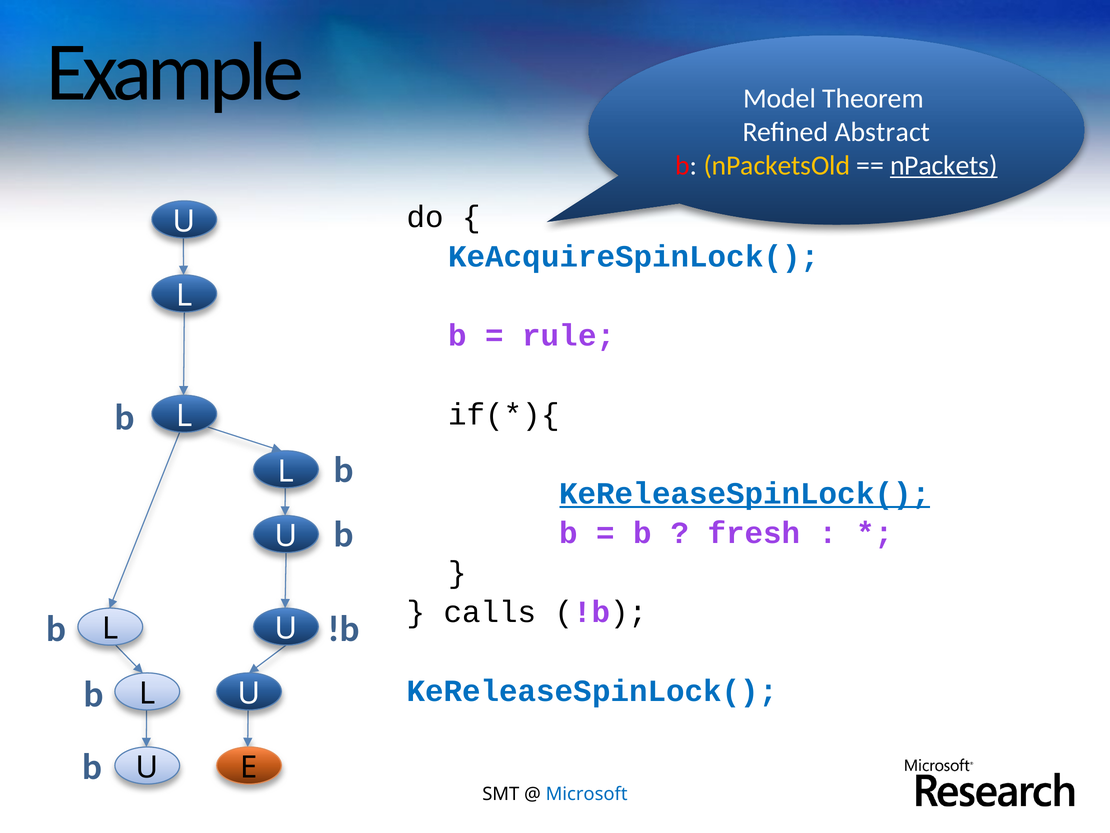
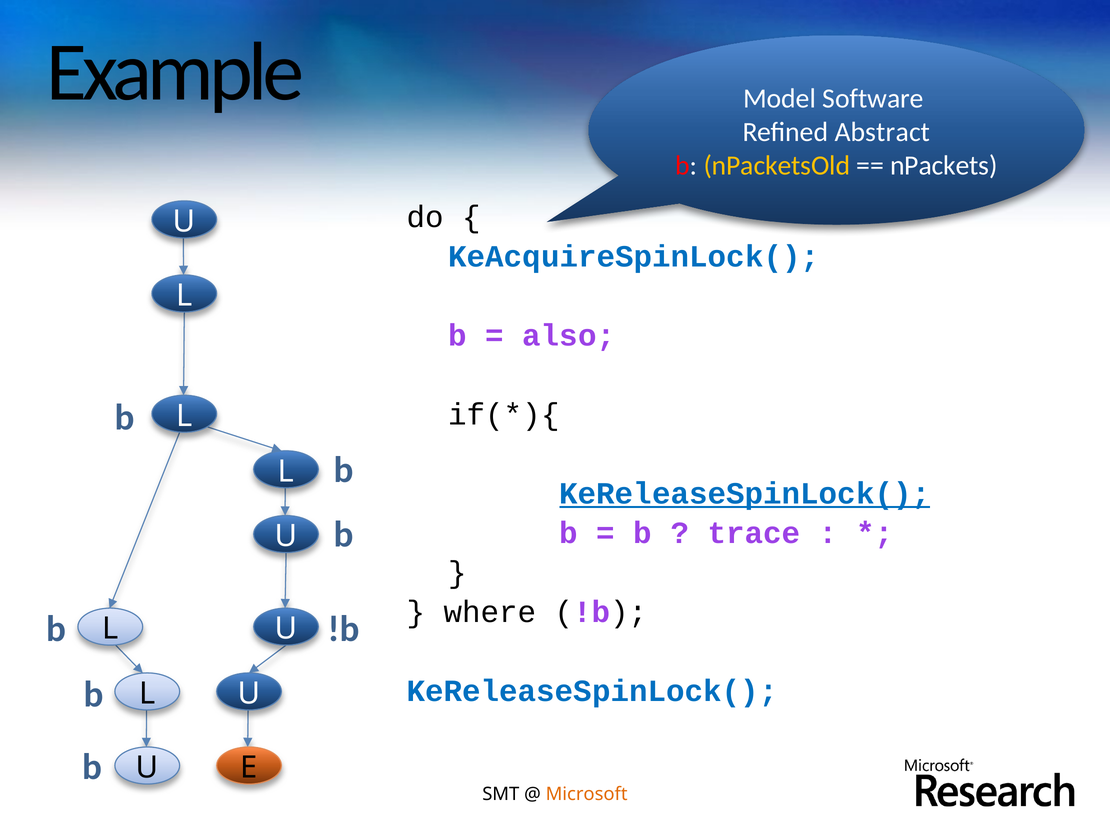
Theorem: Theorem -> Software
nPackets underline: present -> none
rule: rule -> also
fresh: fresh -> trace
calls: calls -> where
Microsoft colour: blue -> orange
